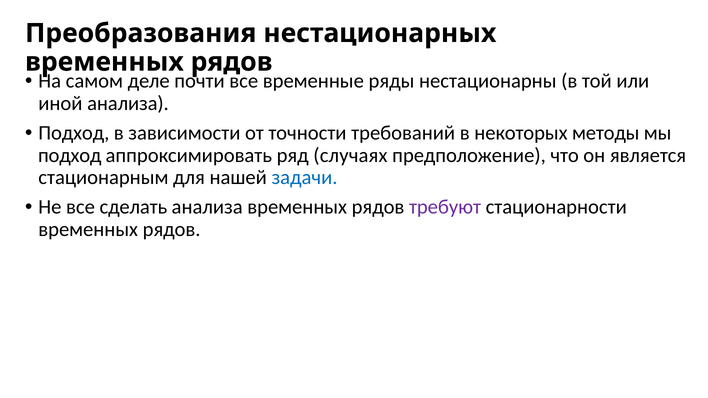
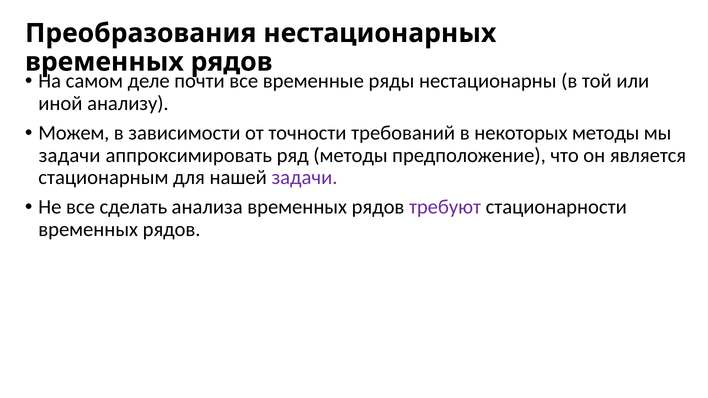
иной анализа: анализа -> анализу
Подход at (74, 133): Подход -> Можем
подход at (70, 155): подход -> задачи
ряд случаях: случаях -> методы
задачи at (305, 178) colour: blue -> purple
